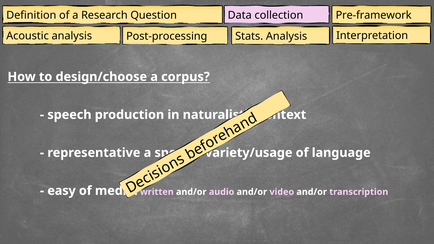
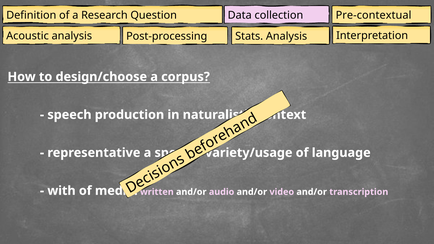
Pre-framework: Pre-framework -> Pre-contextual
easy: easy -> with
